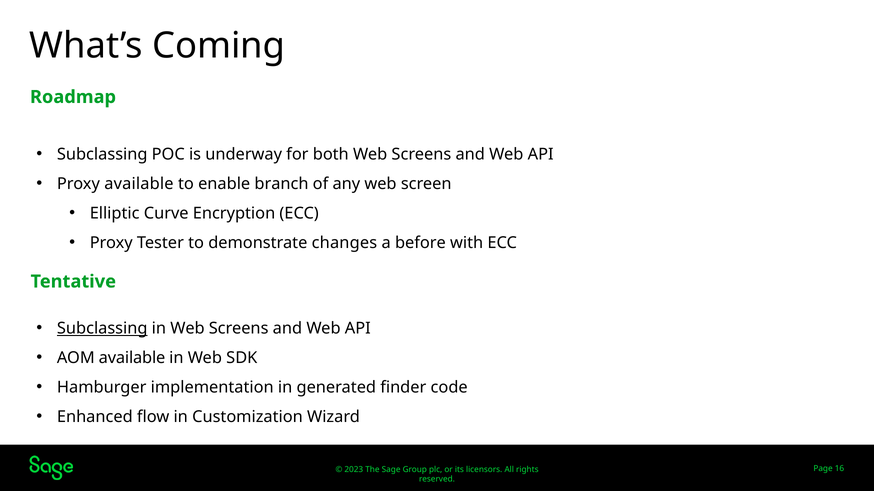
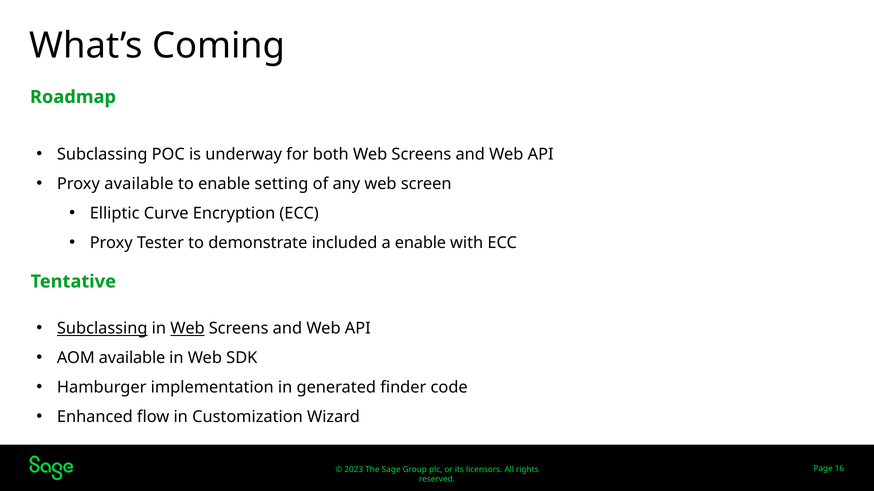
branch: branch -> setting
changes: changes -> included
a before: before -> enable
Web at (187, 329) underline: none -> present
